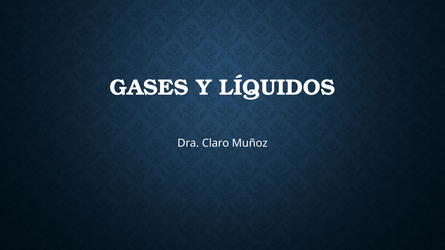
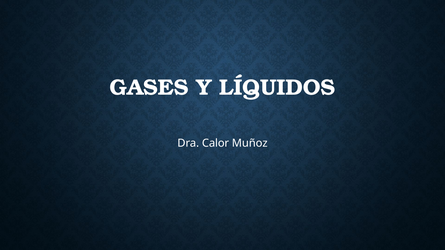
Claro: Claro -> Calor
